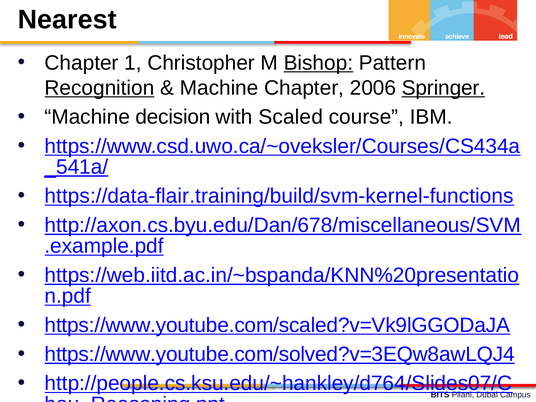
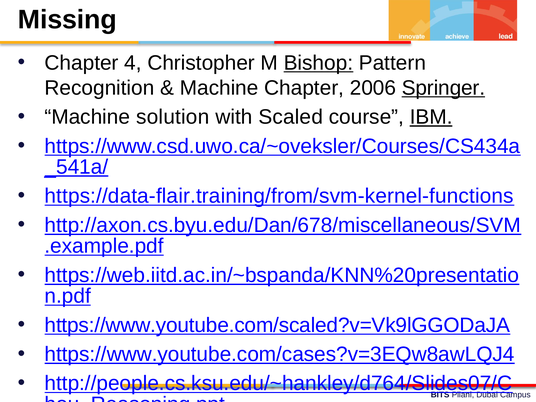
Nearest: Nearest -> Missing
1: 1 -> 4
Recognition underline: present -> none
decision: decision -> solution
IBM underline: none -> present
https://data-flair.training/build/svm-kernel-functions: https://data-flair.training/build/svm-kernel-functions -> https://data-flair.training/from/svm-kernel-functions
https://www.youtube.com/solved?v=3EQw8awLQJ4: https://www.youtube.com/solved?v=3EQw8awLQJ4 -> https://www.youtube.com/cases?v=3EQw8awLQJ4
